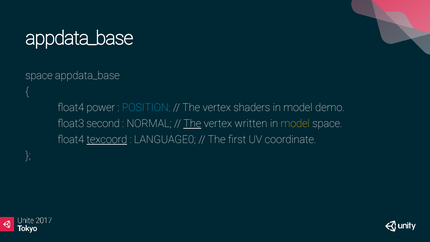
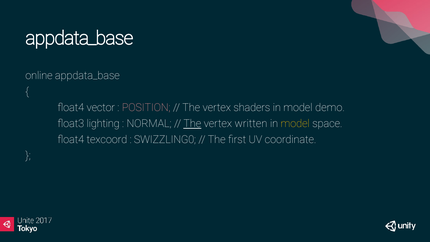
space at (39, 76): space -> online
power: power -> vector
POSITION colour: light blue -> pink
second: second -> lighting
texcoord underline: present -> none
LANGUAGE0: LANGUAGE0 -> SWIZZLING0
